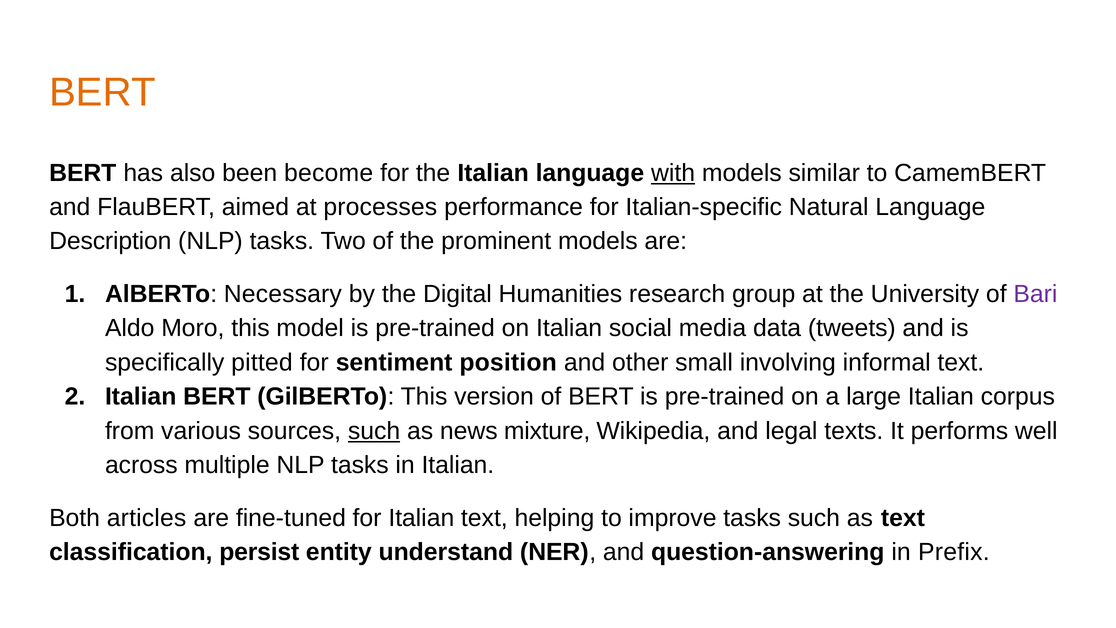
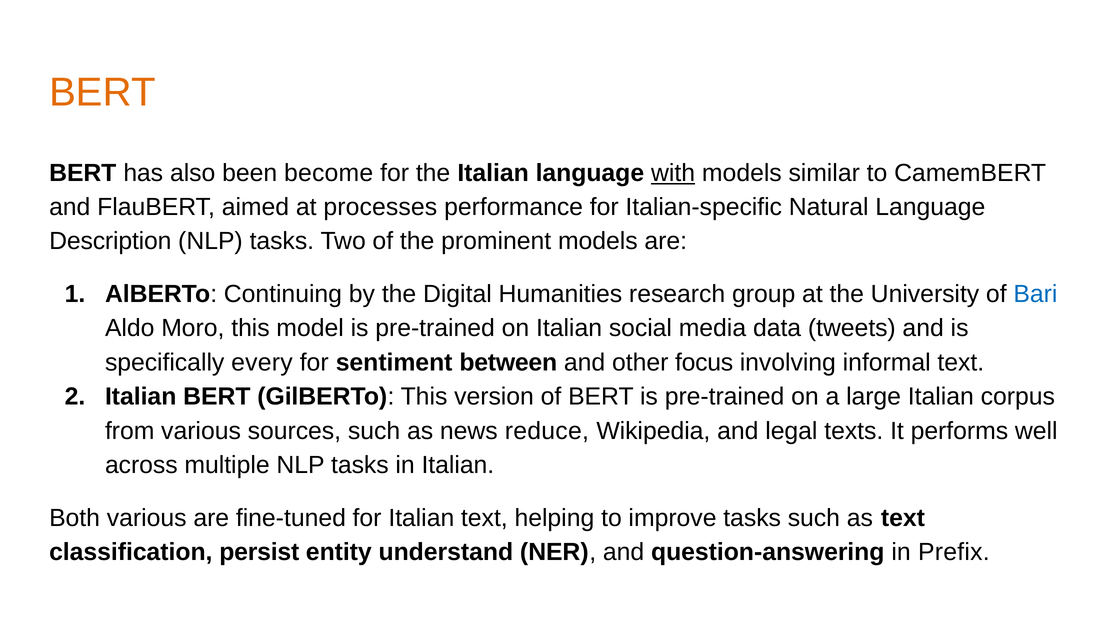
Necessary: Necessary -> Continuing
Bari colour: purple -> blue
pitted: pitted -> every
position: position -> between
small: small -> focus
such at (374, 431) underline: present -> none
mixture: mixture -> reduce
Both articles: articles -> various
